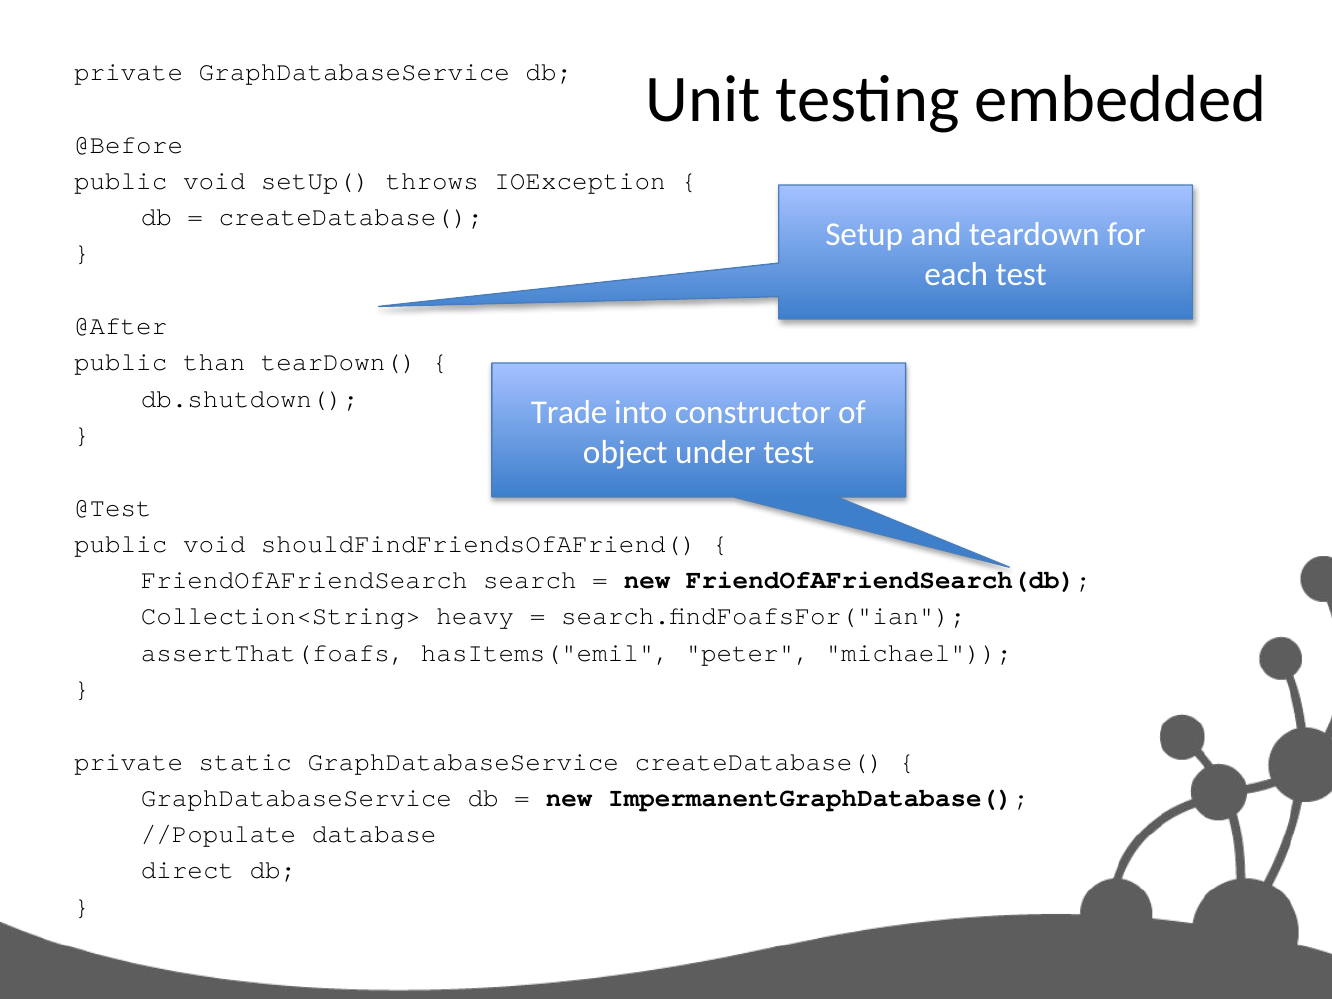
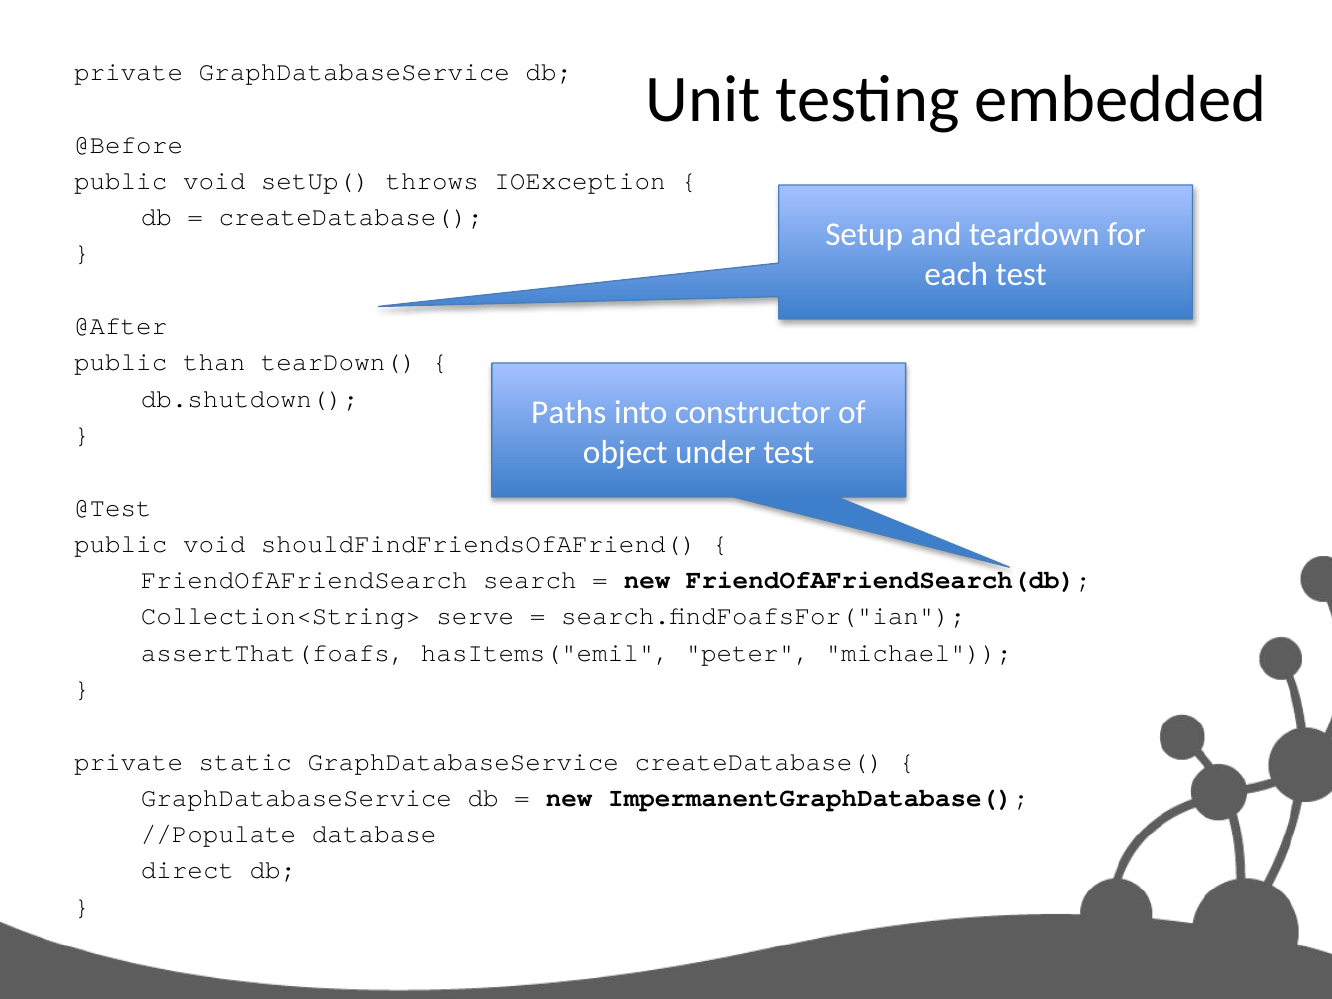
Trade: Trade -> Paths
heavy: heavy -> serve
